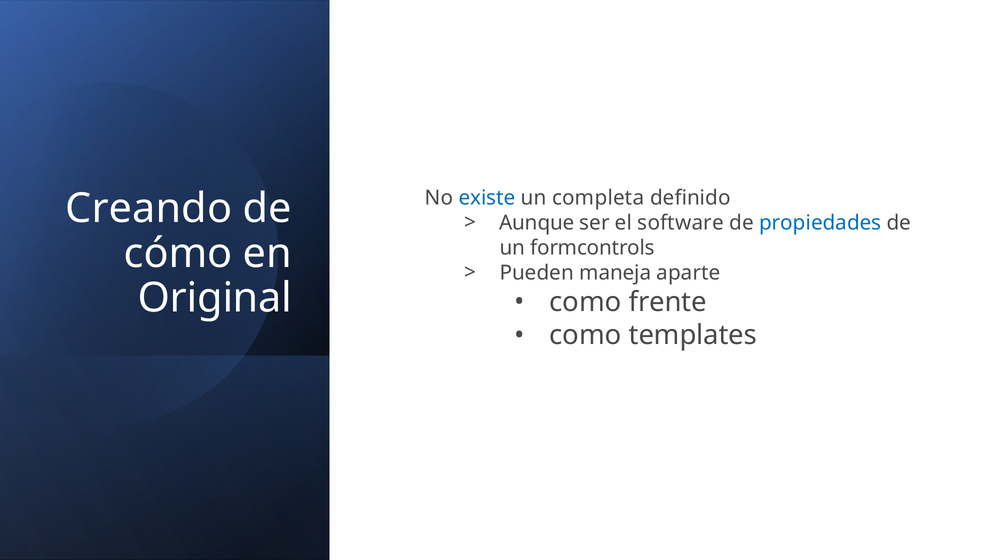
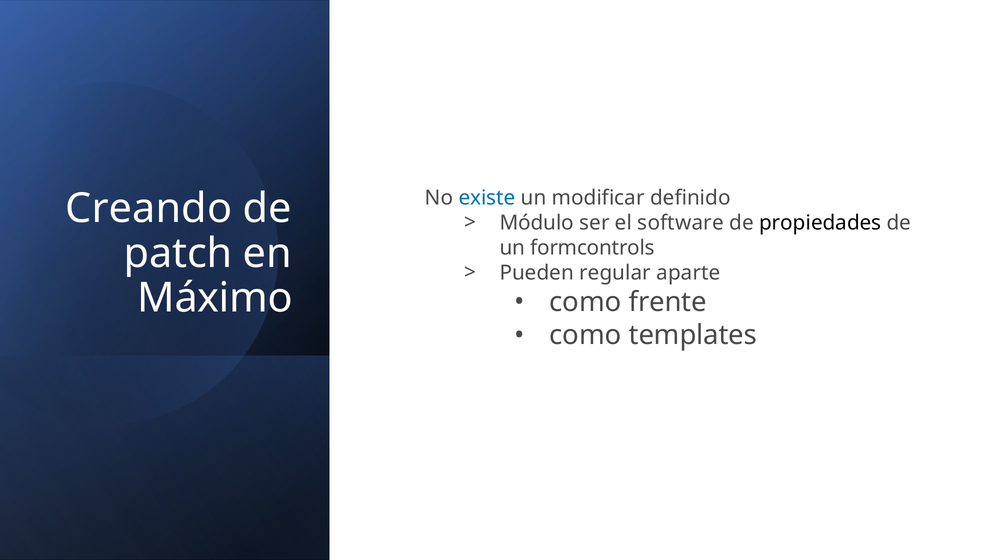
completa: completa -> modificar
Aunque: Aunque -> Módulo
propiedades colour: blue -> black
cómo: cómo -> patch
maneja: maneja -> regular
Original: Original -> Máximo
